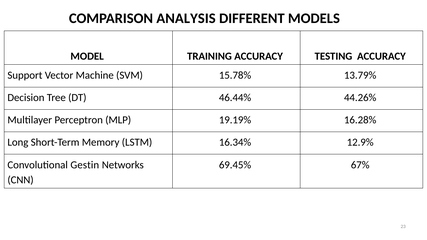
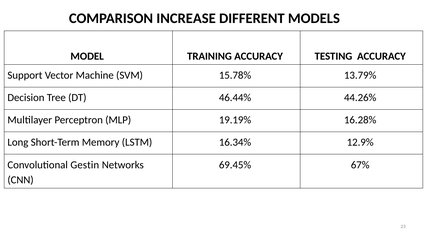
ANALYSIS: ANALYSIS -> INCREASE
